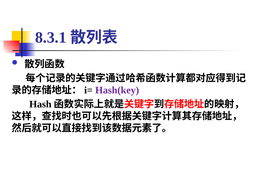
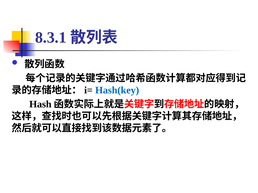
Hash(key colour: purple -> blue
